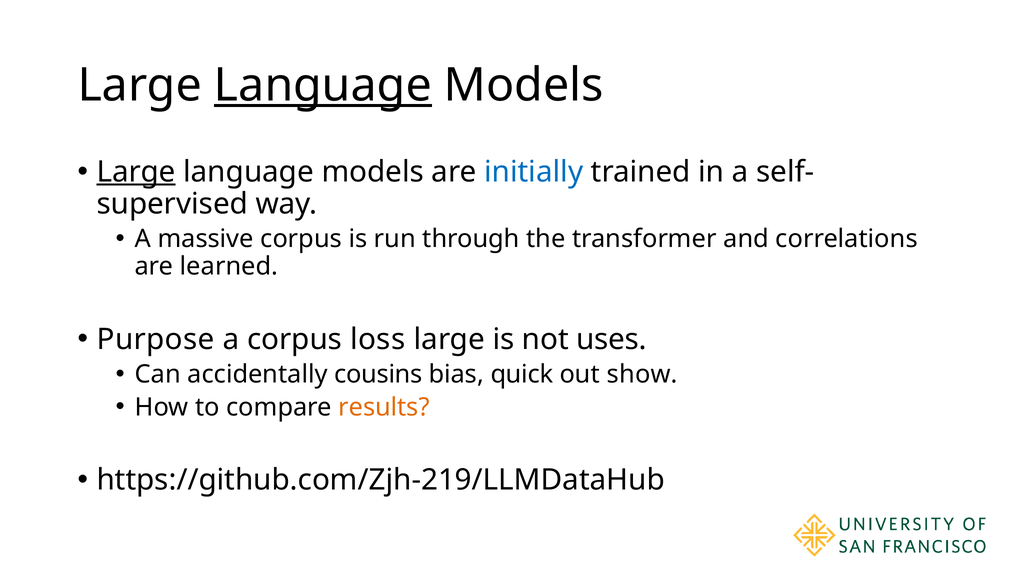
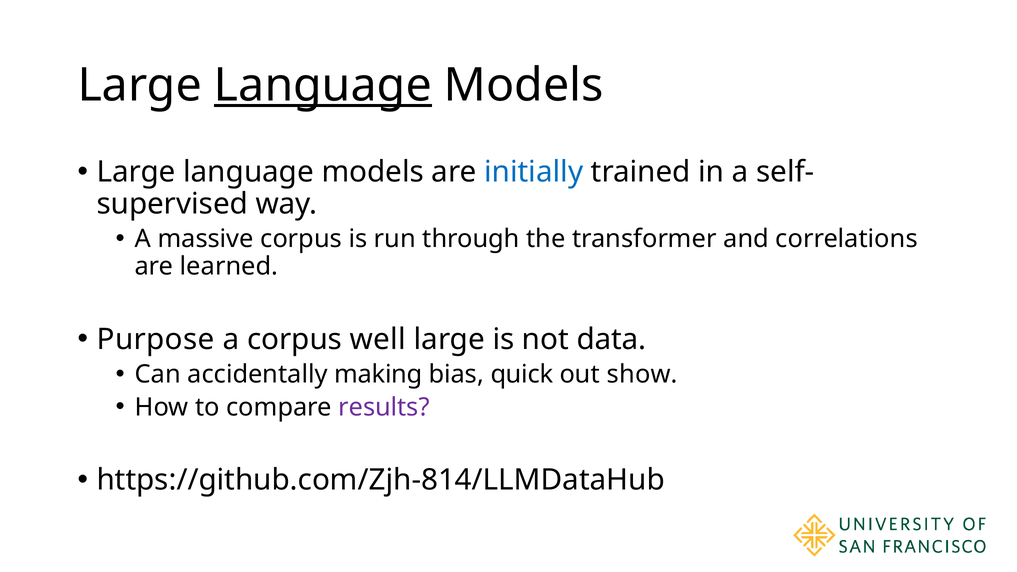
Large at (136, 172) underline: present -> none
loss: loss -> well
uses: uses -> data
cousins: cousins -> making
results colour: orange -> purple
https://github.com/Zjh-219/LLMDataHub: https://github.com/Zjh-219/LLMDataHub -> https://github.com/Zjh-814/LLMDataHub
